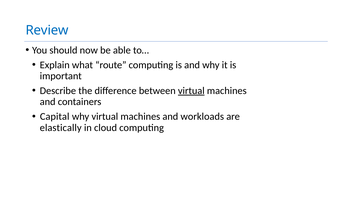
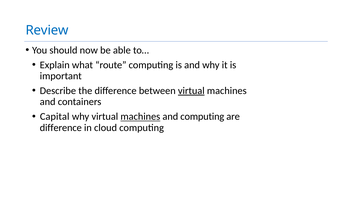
machines at (140, 117) underline: none -> present
and workloads: workloads -> computing
elastically at (61, 128): elastically -> difference
